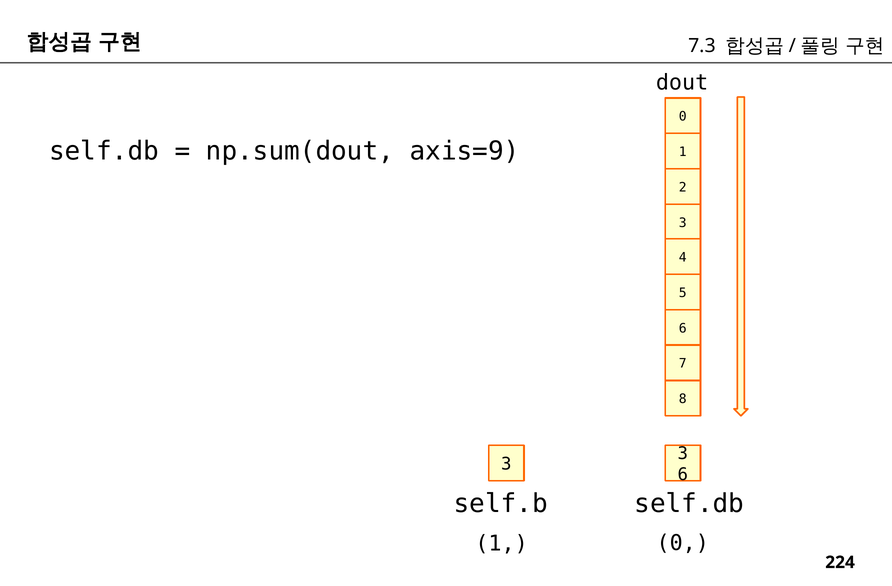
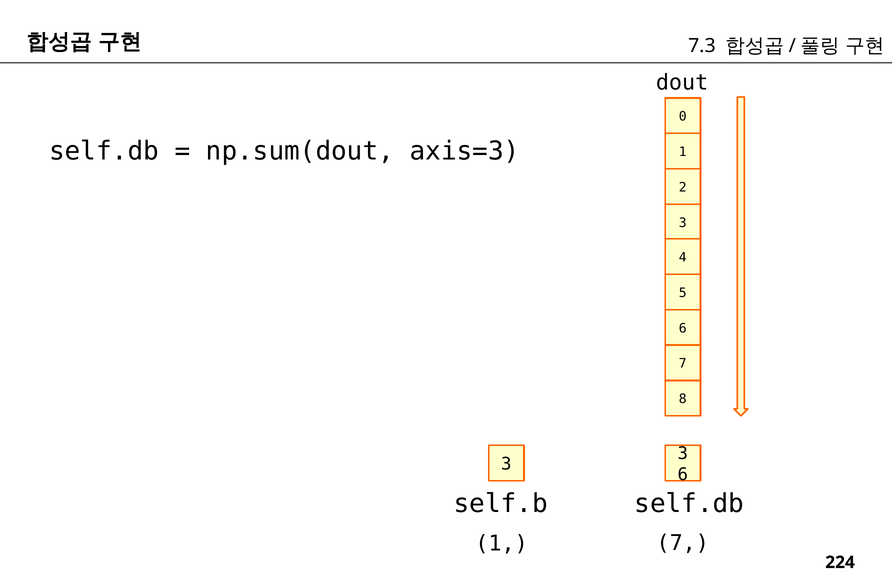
axis=9: axis=9 -> axis=3
0 at (683, 543): 0 -> 7
